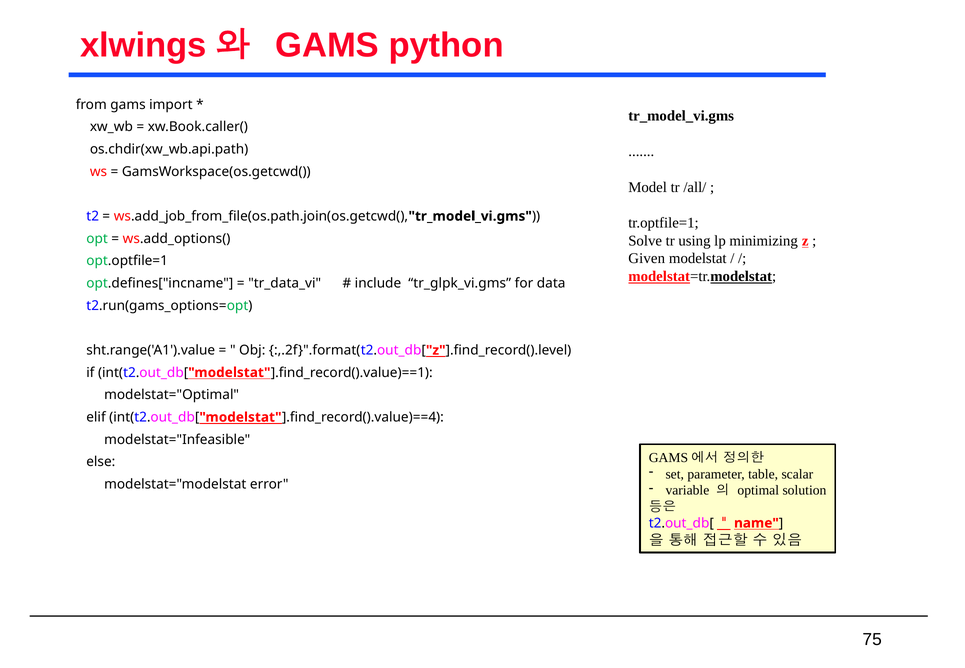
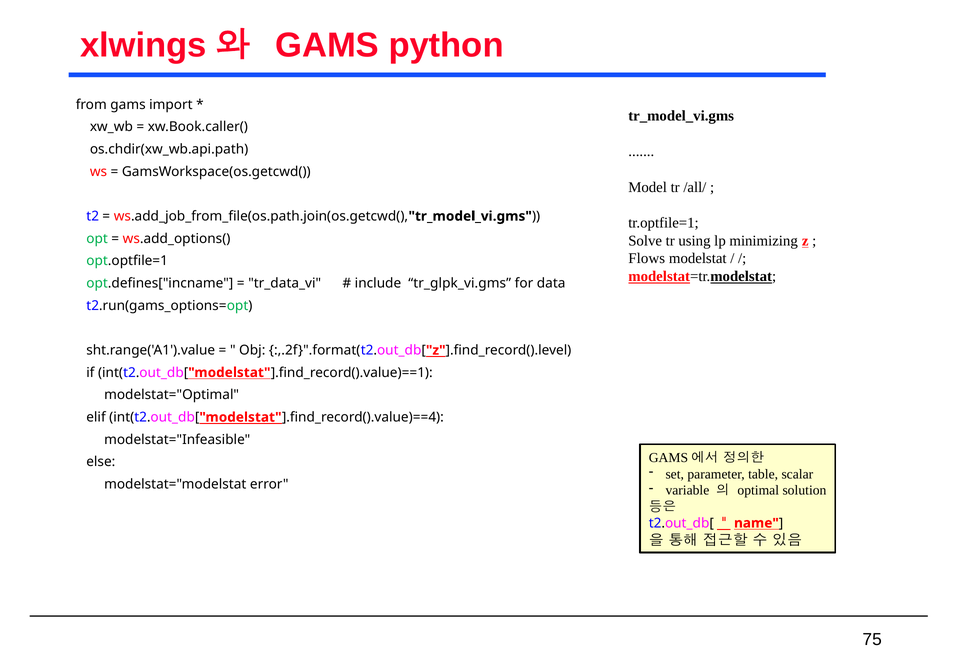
Given: Given -> Flows
